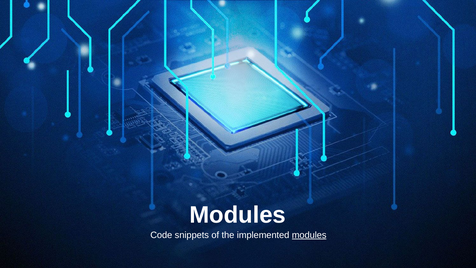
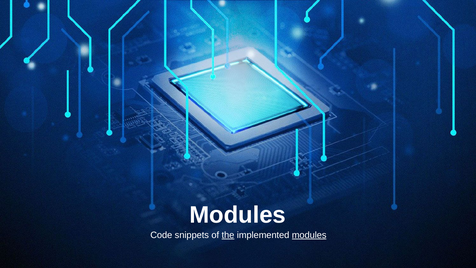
the underline: none -> present
